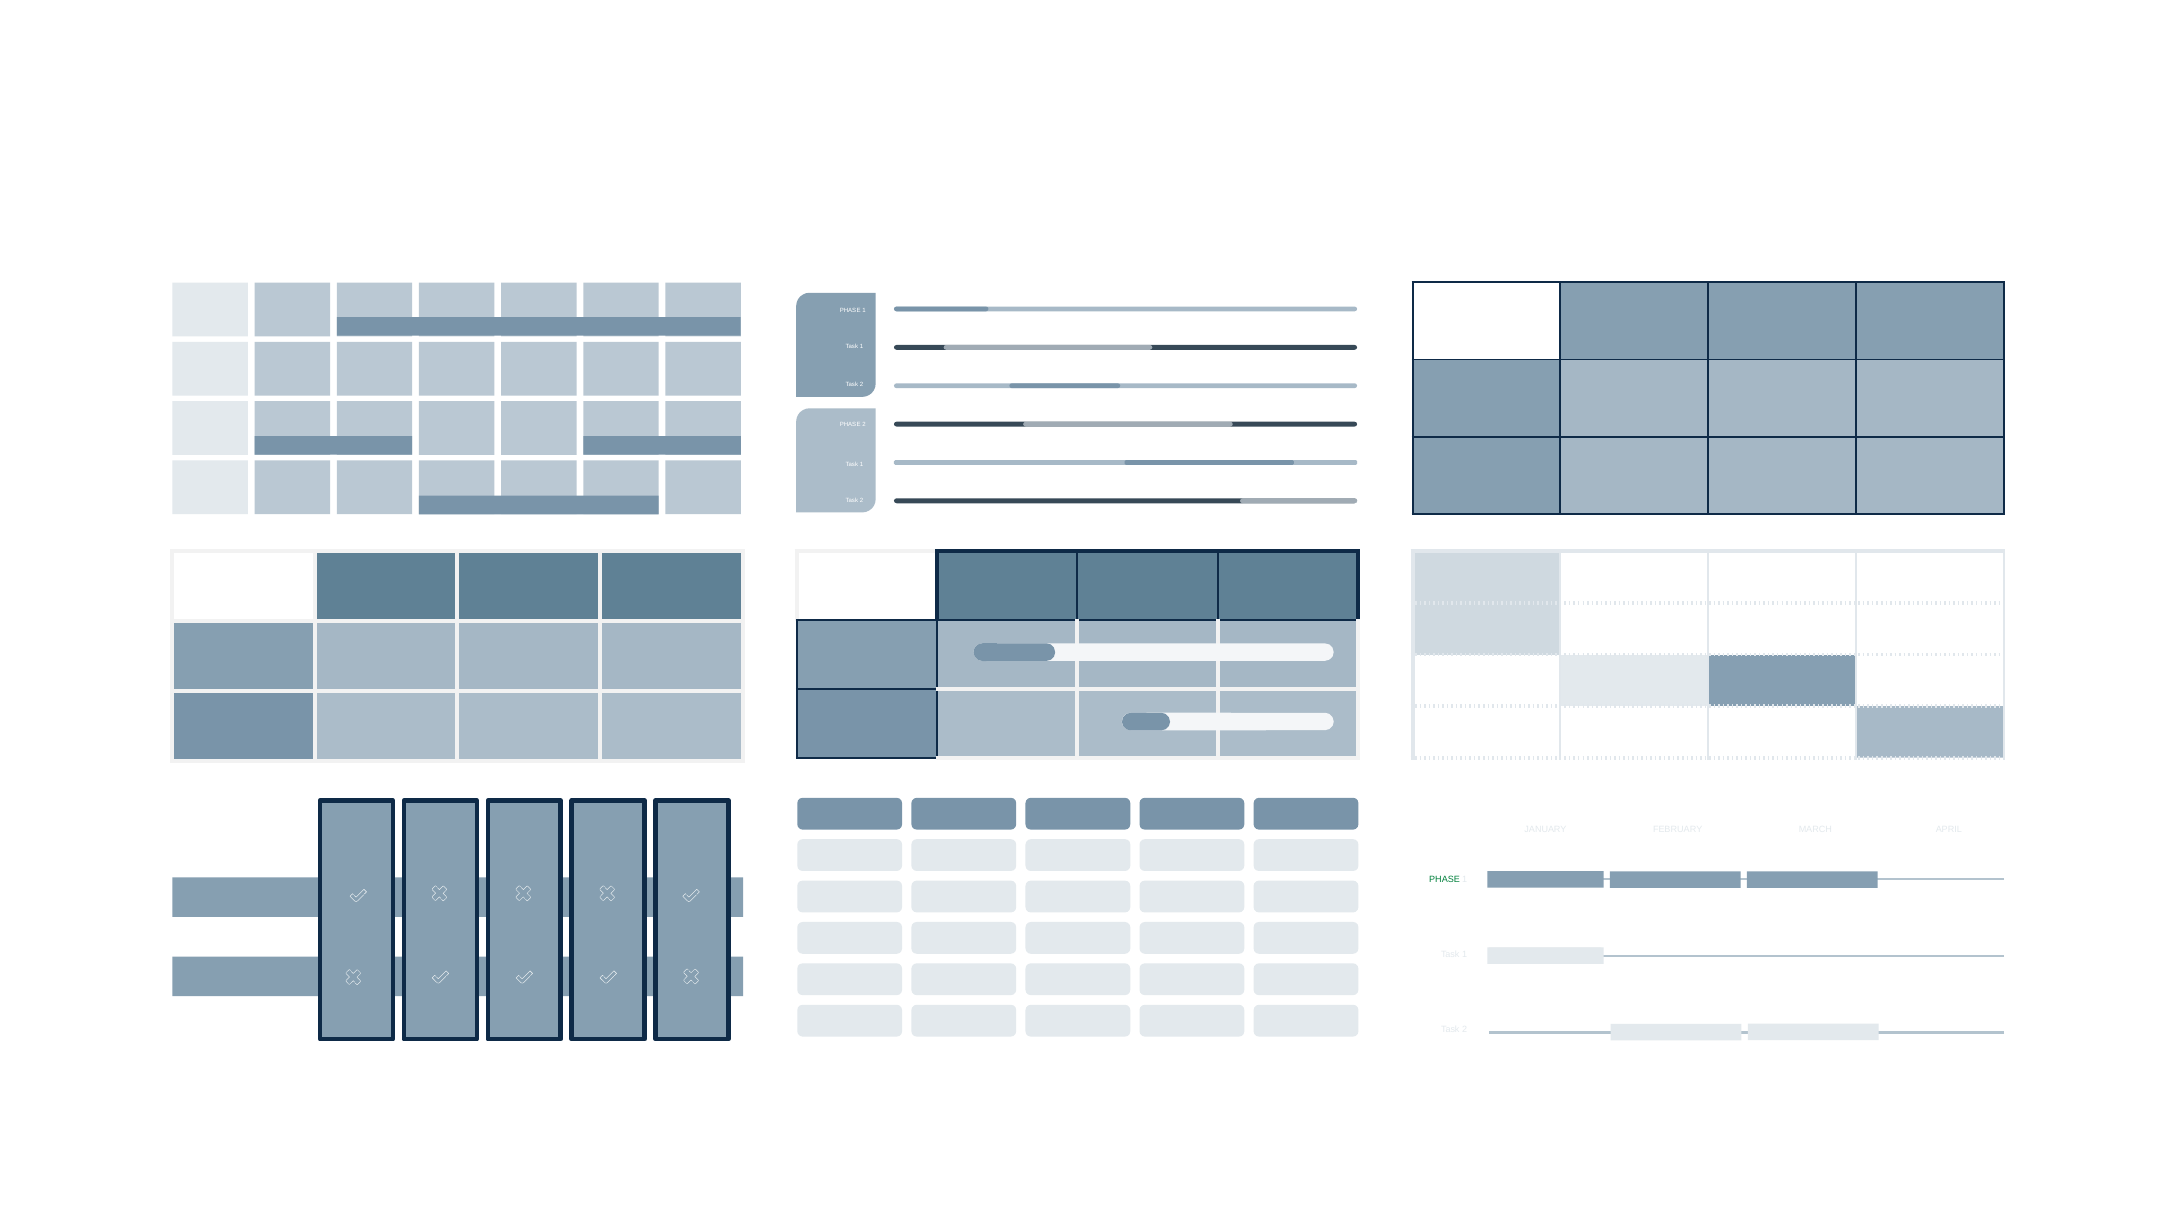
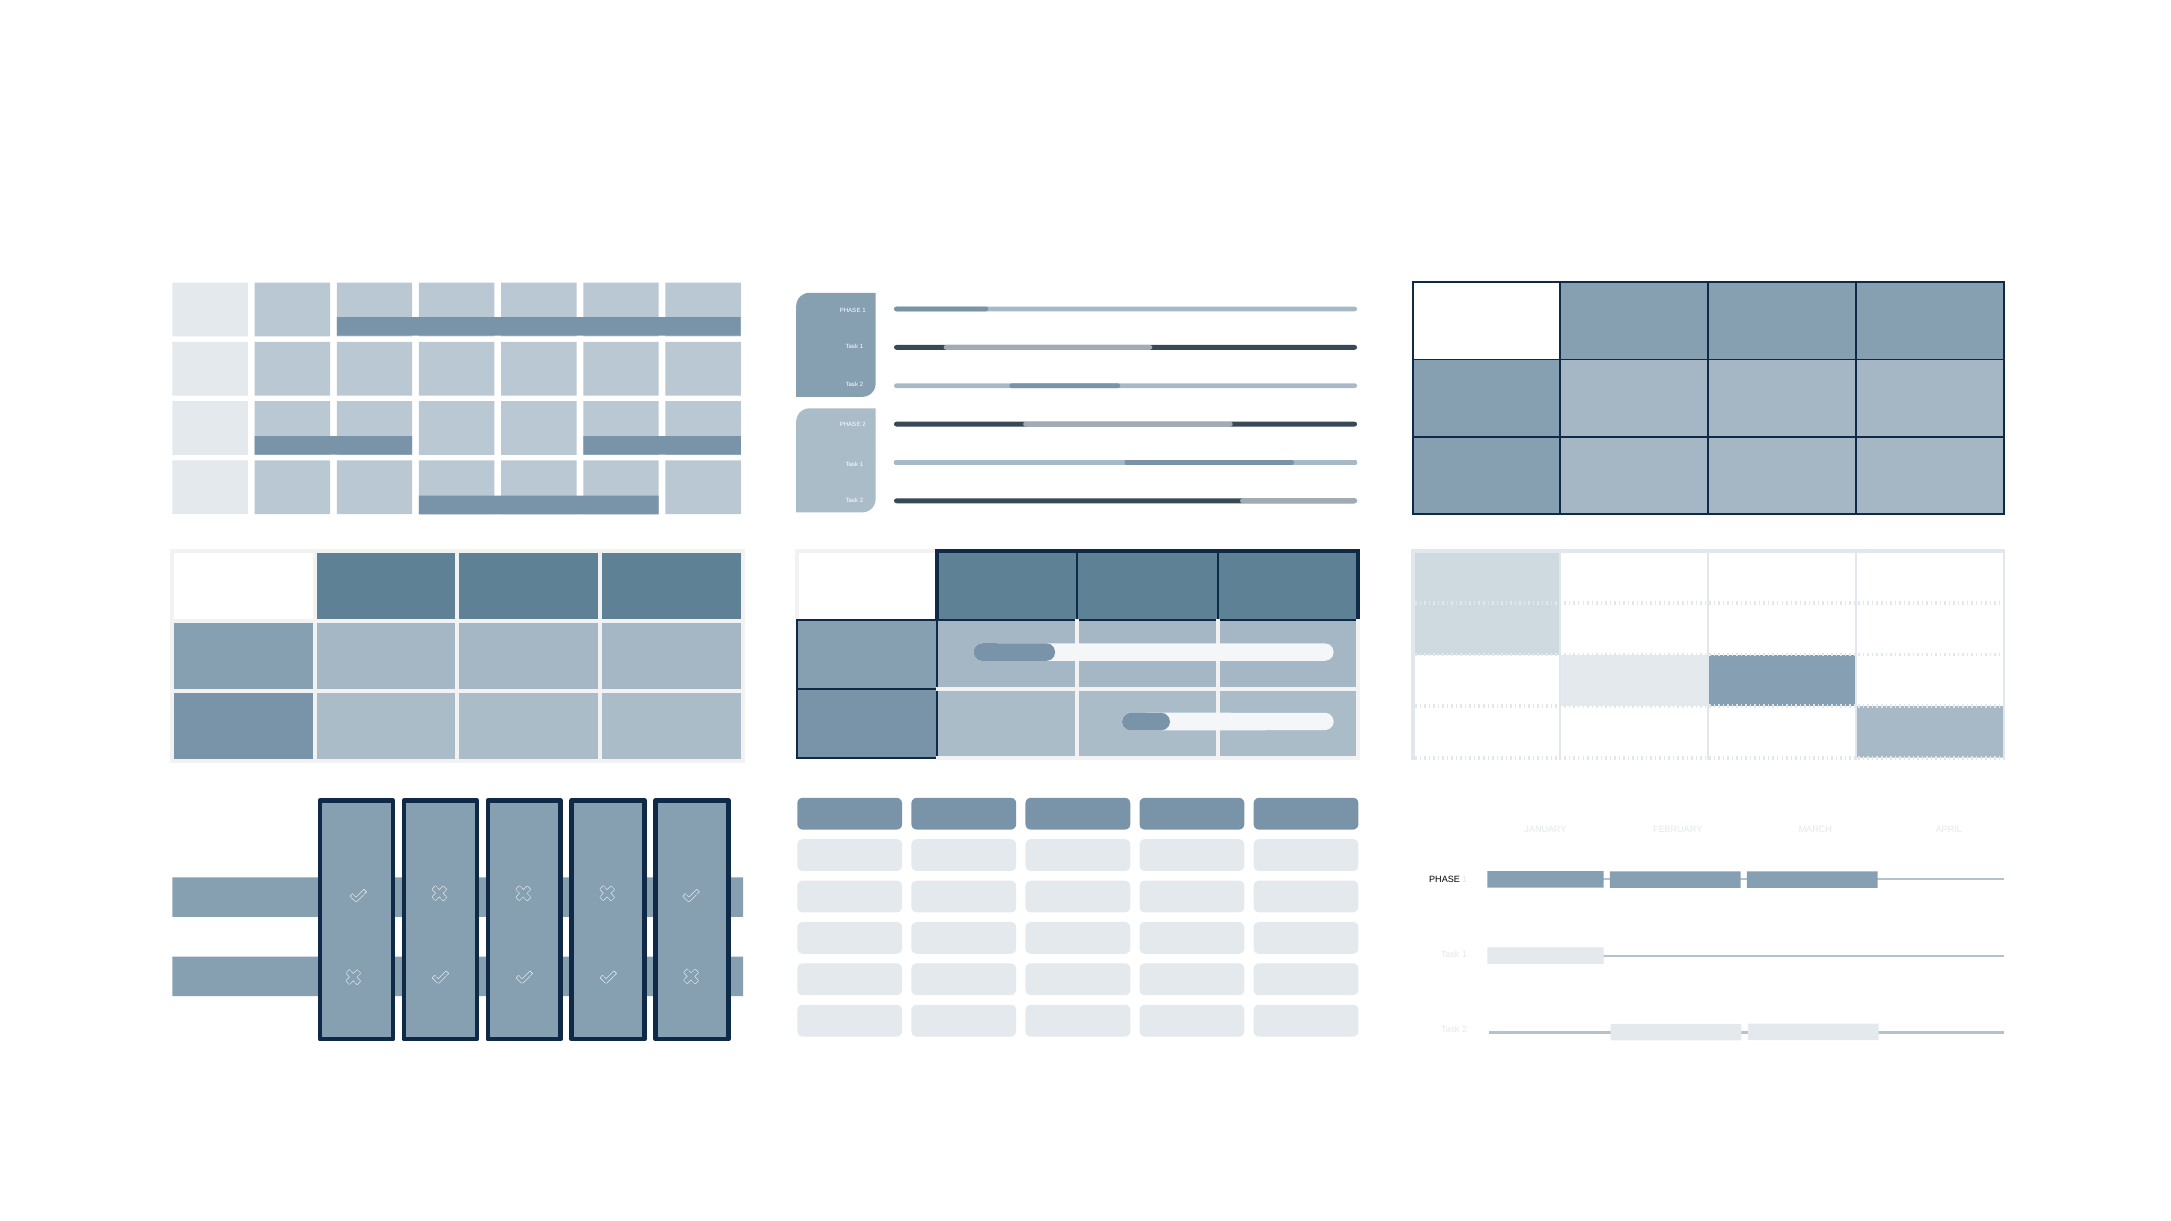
PHASE at (1445, 880) colour: green -> black
